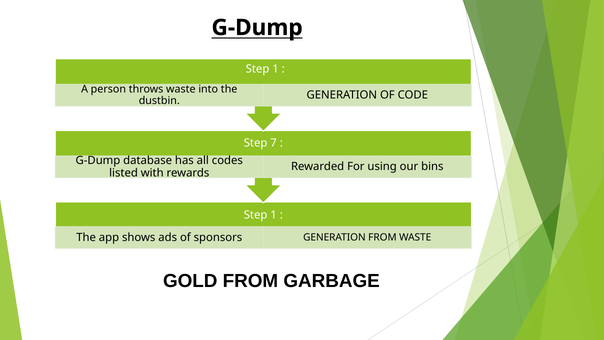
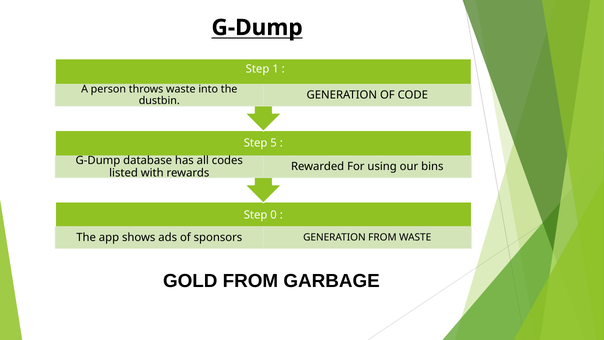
7: 7 -> 5
1 at (274, 215): 1 -> 0
